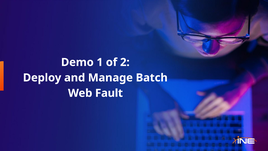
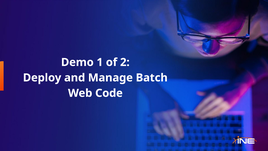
Fault: Fault -> Code
